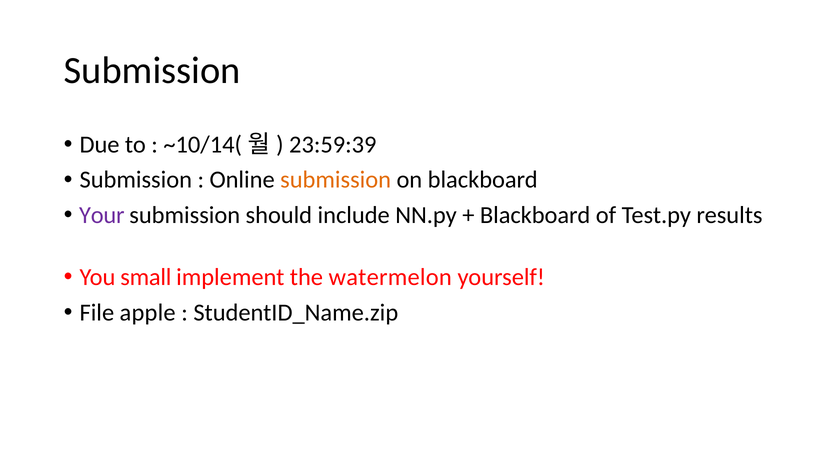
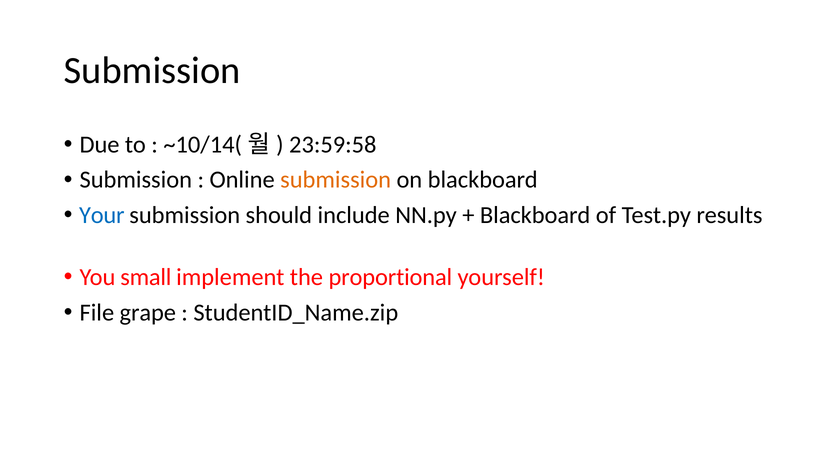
23:59:39: 23:59:39 -> 23:59:58
Your colour: purple -> blue
watermelon: watermelon -> proportional
apple: apple -> grape
